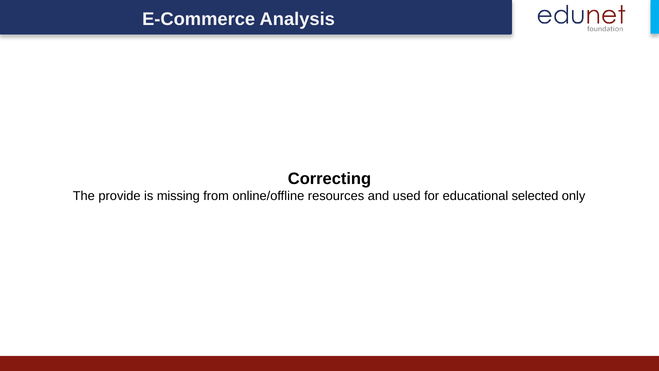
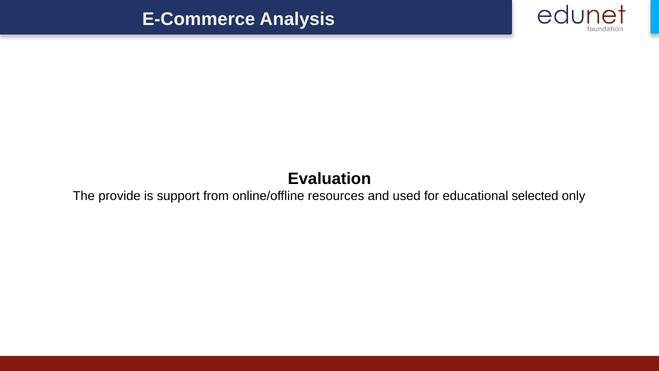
Correcting: Correcting -> Evaluation
missing: missing -> support
